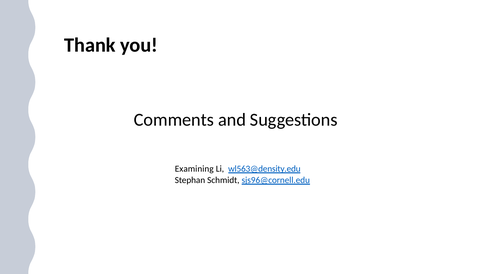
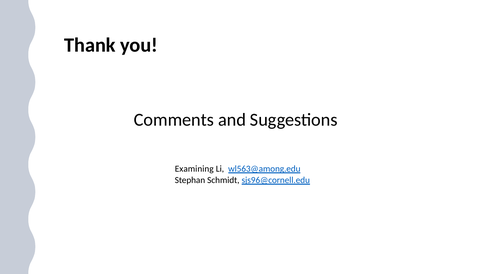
wl563@density.edu: wl563@density.edu -> wl563@among.edu
